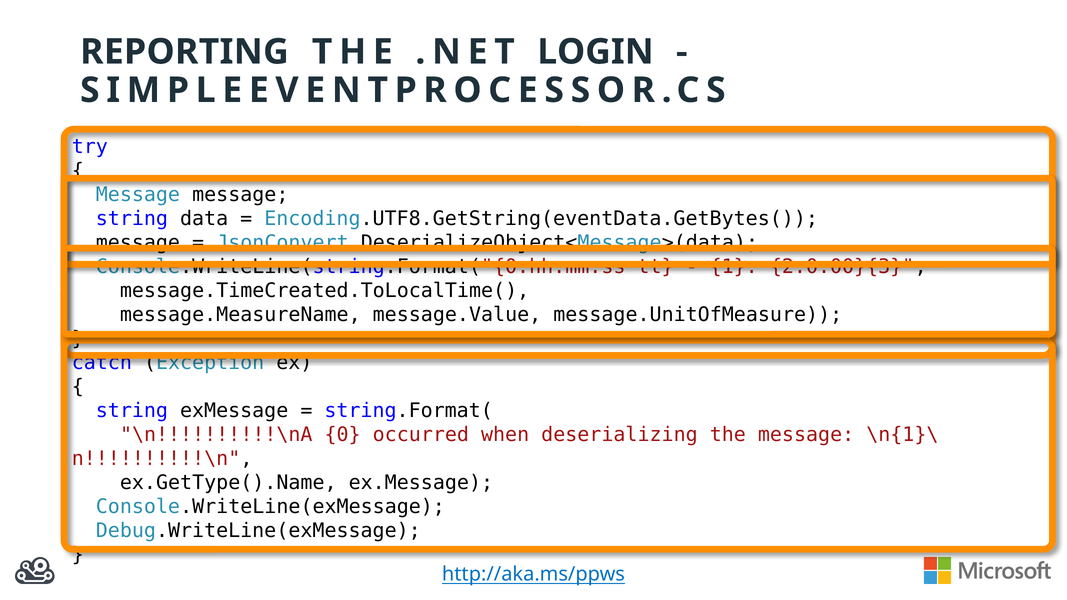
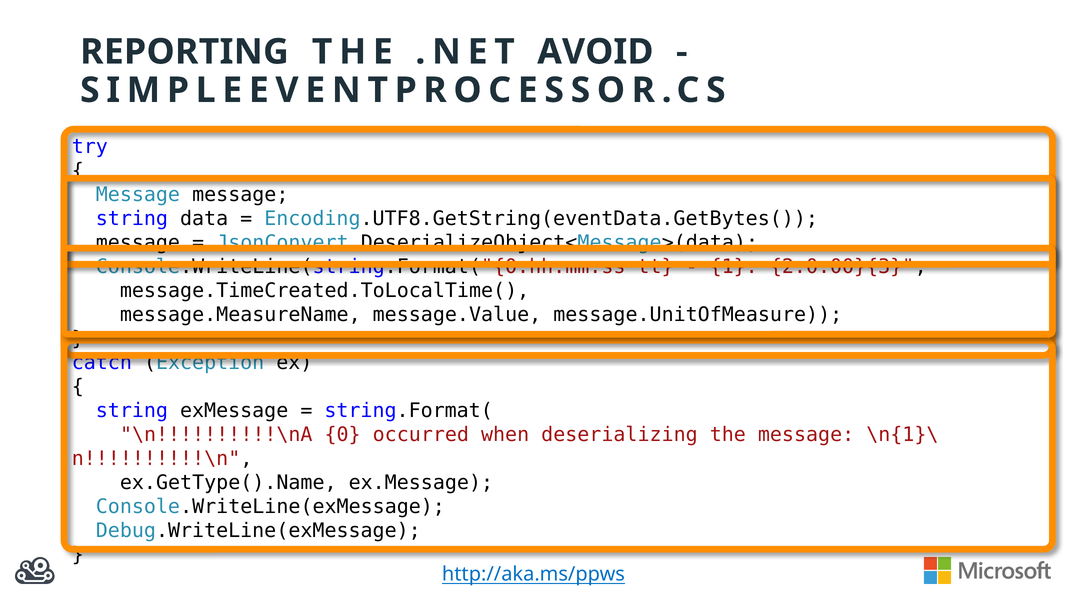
LOGIN: LOGIN -> AVOID
